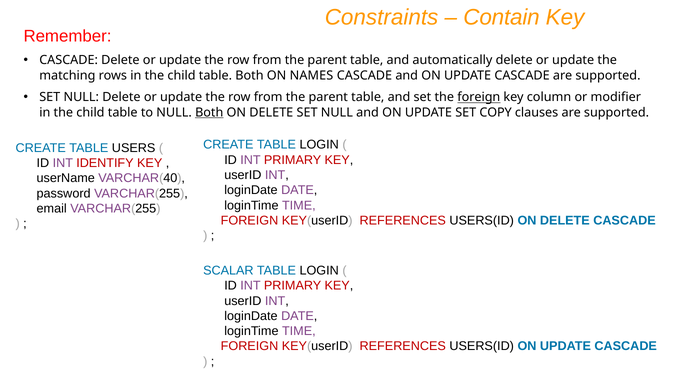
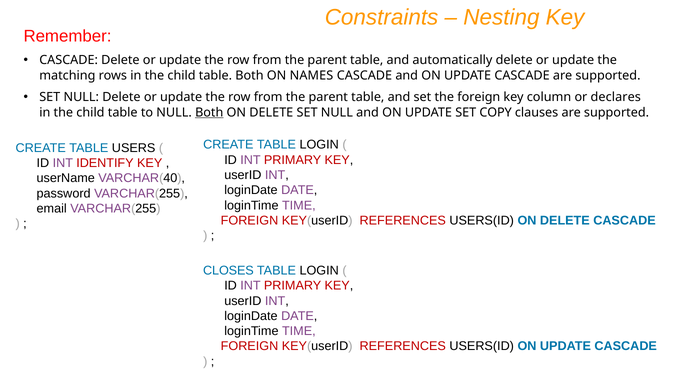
Contain: Contain -> Nesting
foreign at (479, 97) underline: present -> none
modifier: modifier -> declares
SCALAR: SCALAR -> CLOSES
